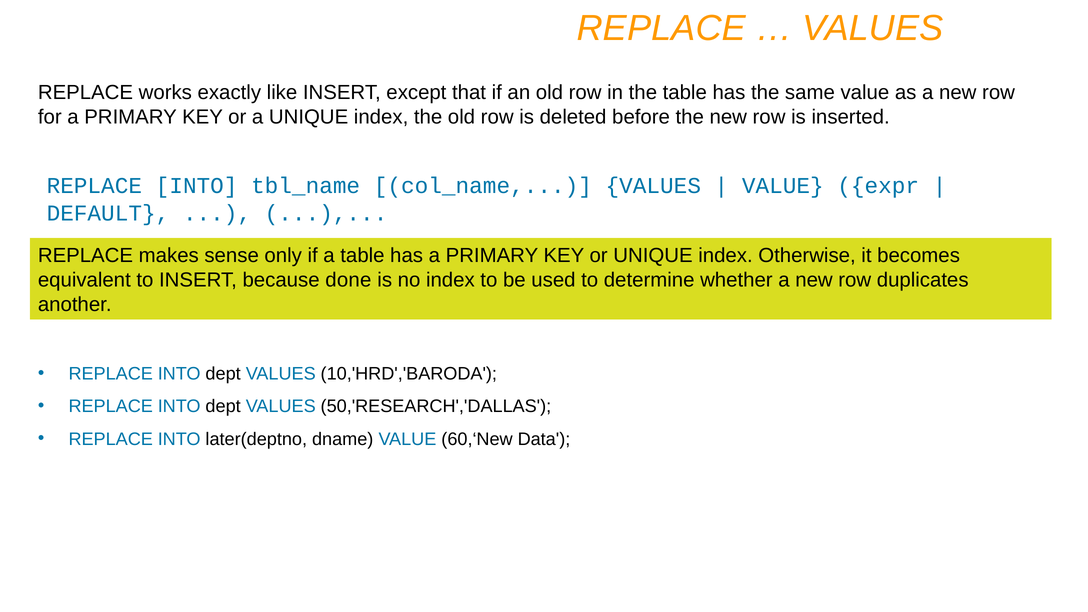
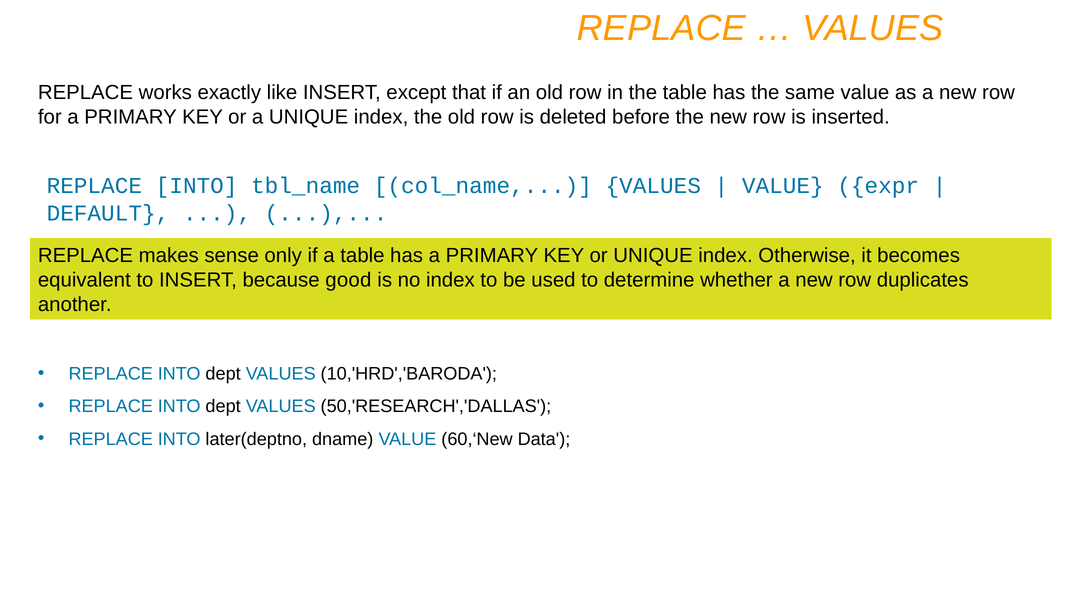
done: done -> good
